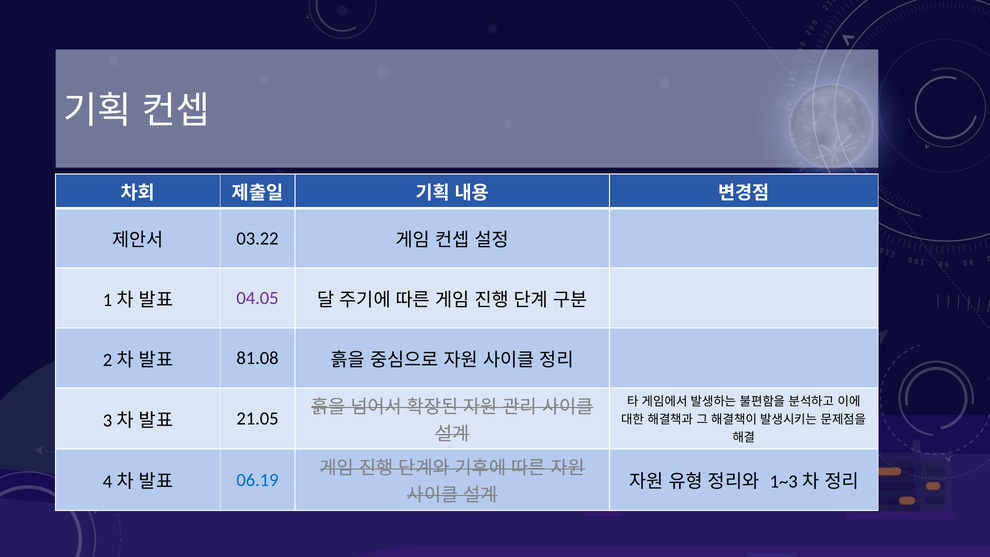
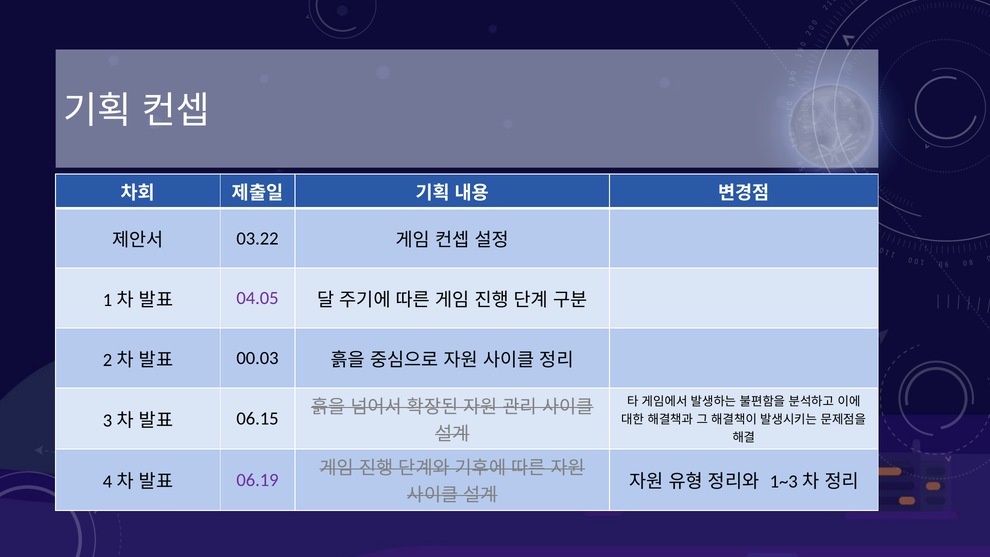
81.08: 81.08 -> 00.03
21.05: 21.05 -> 06.15
06.19 colour: blue -> purple
